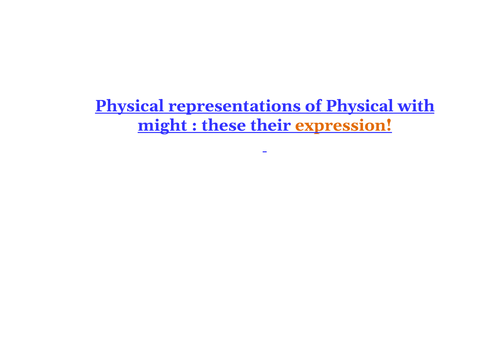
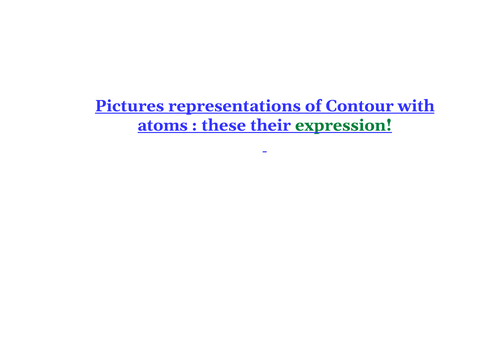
Physical at (130, 106): Physical -> Pictures
of Physical: Physical -> Contour
might: might -> atoms
expression colour: orange -> green
